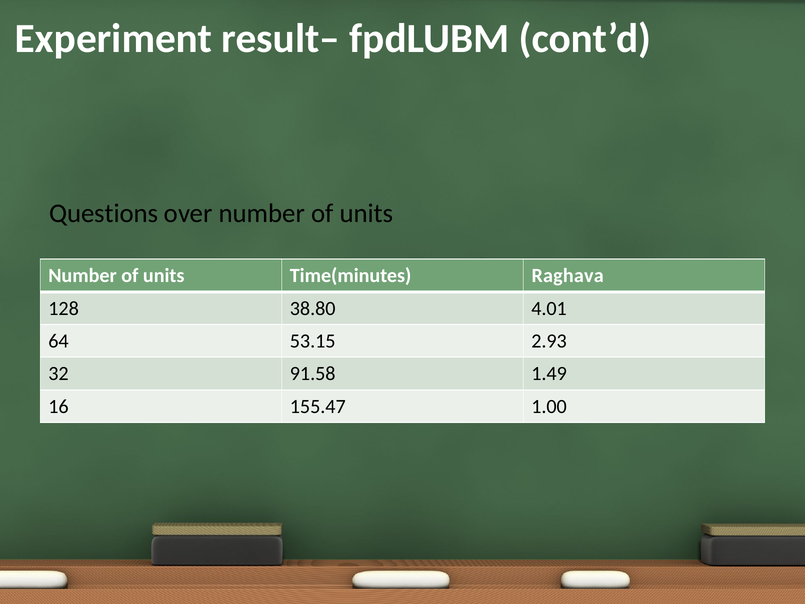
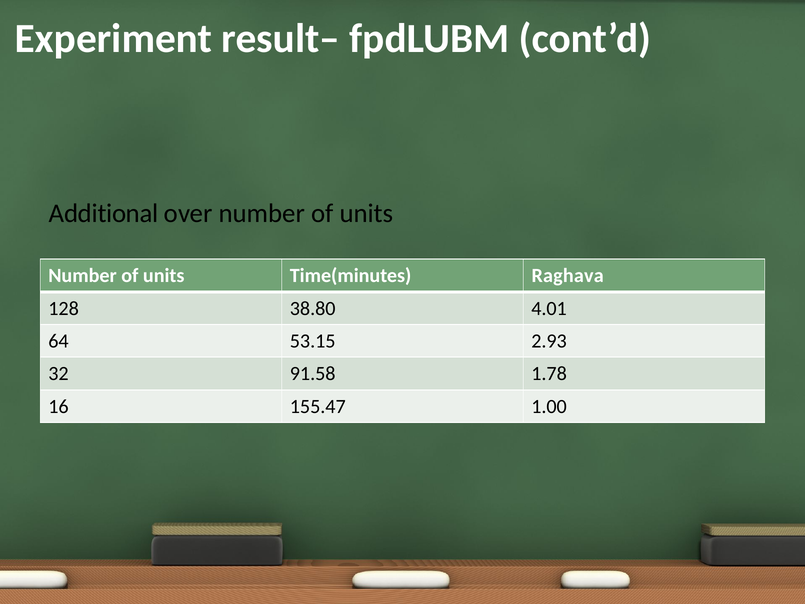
Questions: Questions -> Additional
1.49: 1.49 -> 1.78
